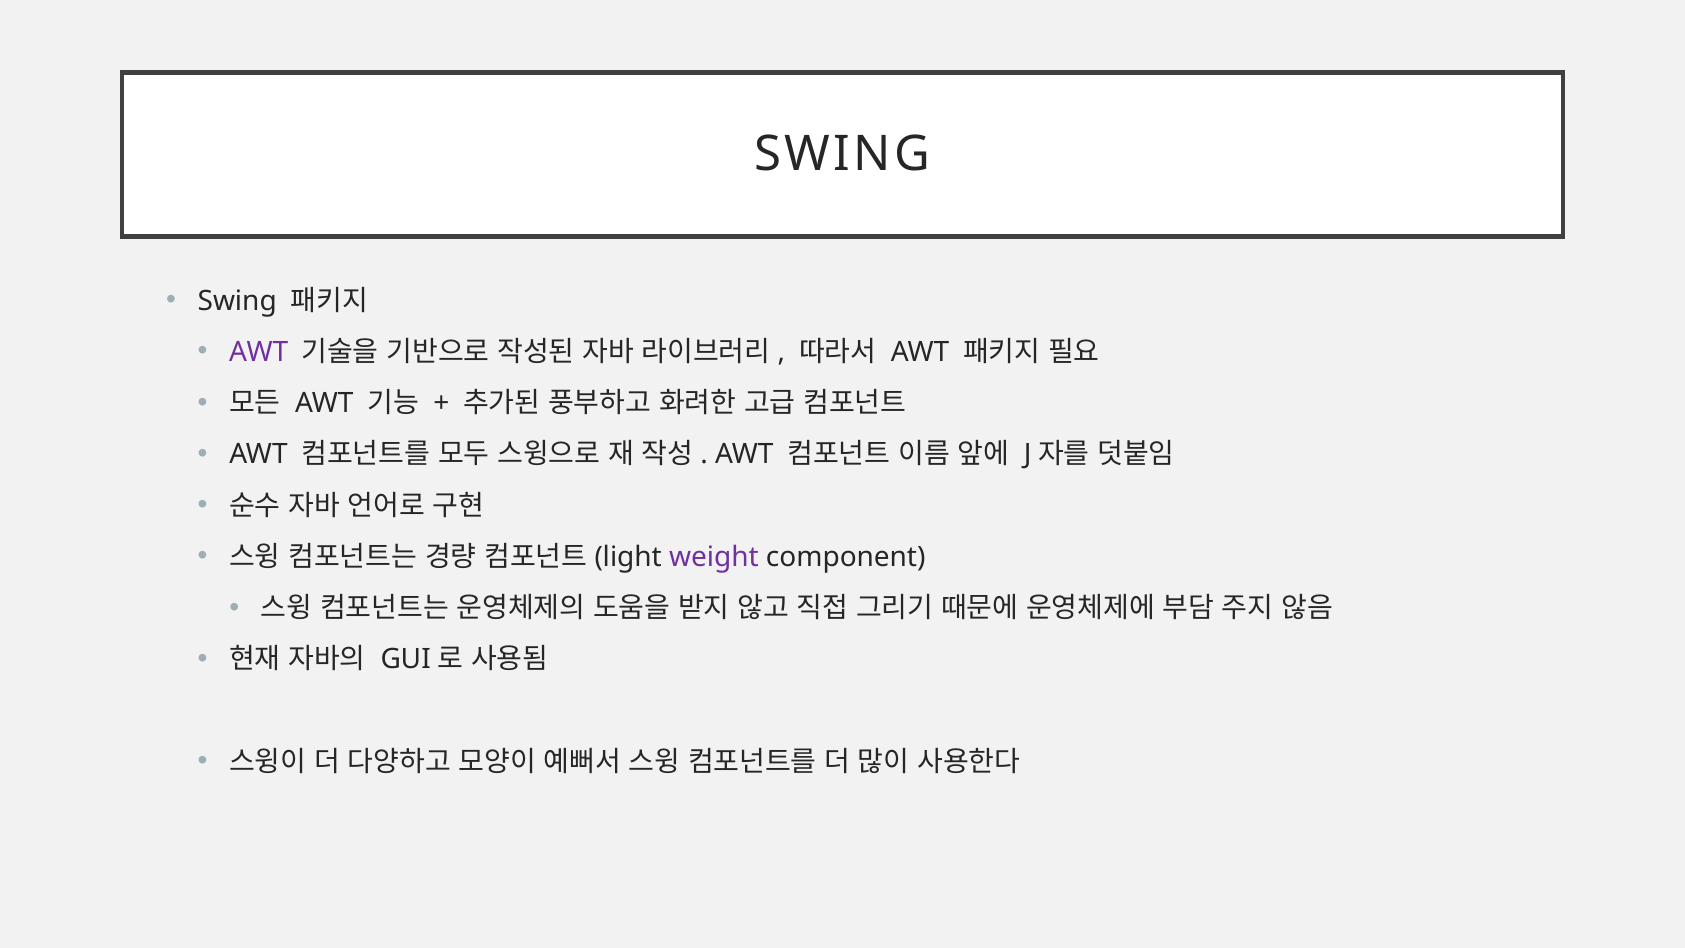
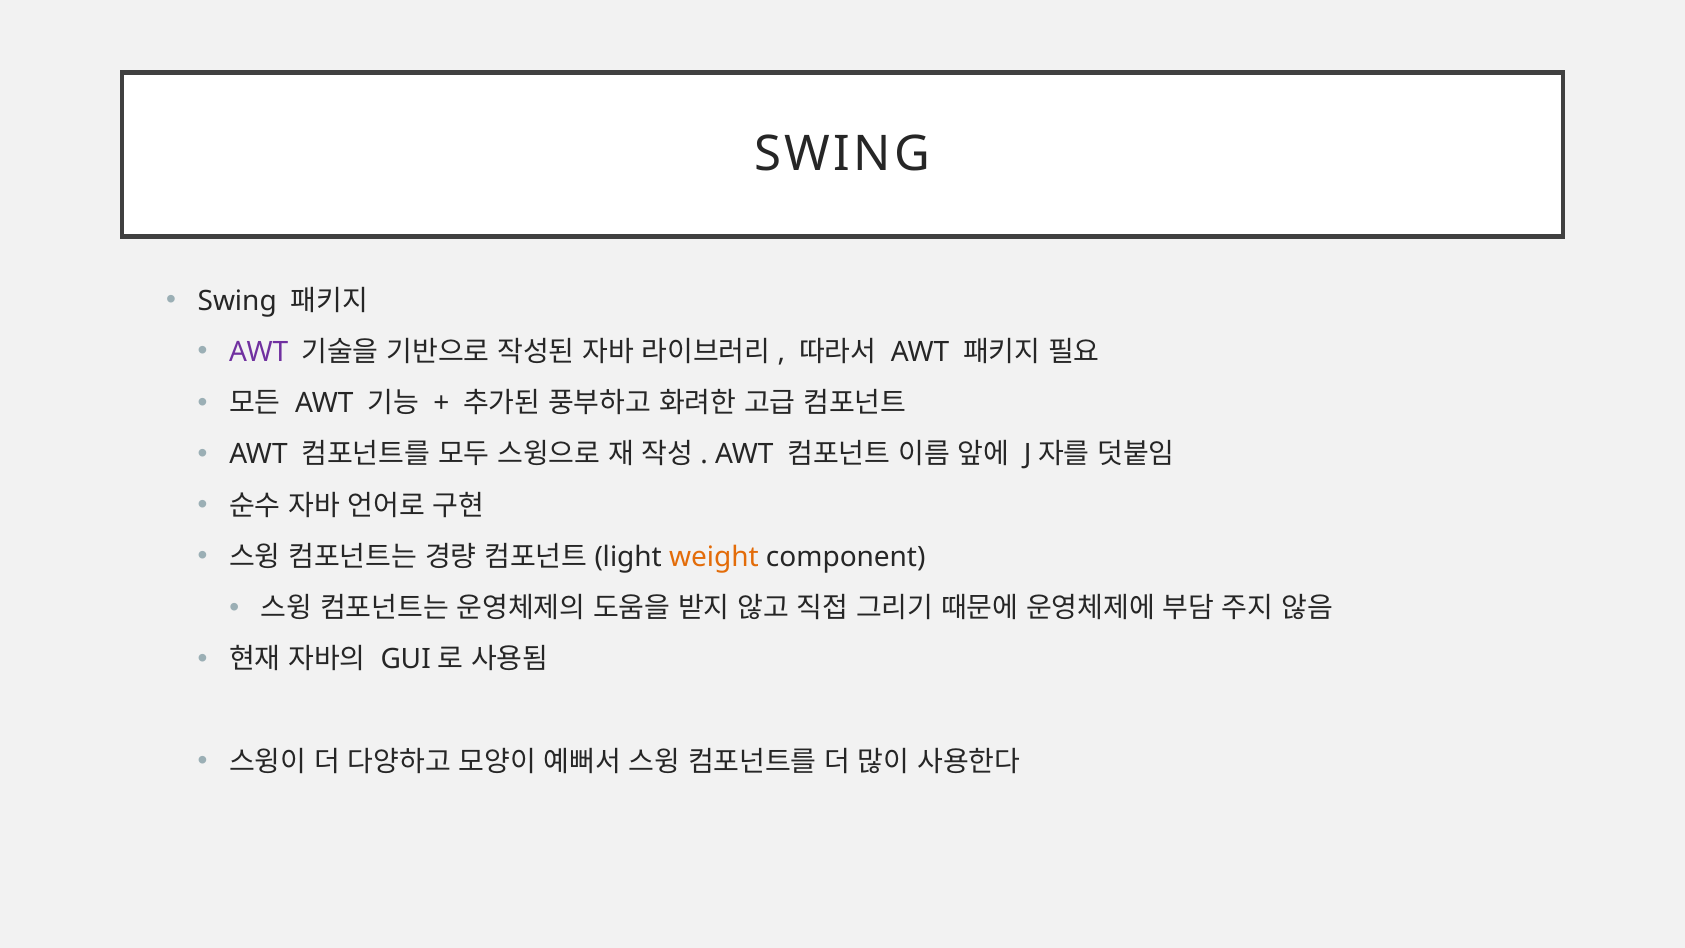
weight colour: purple -> orange
